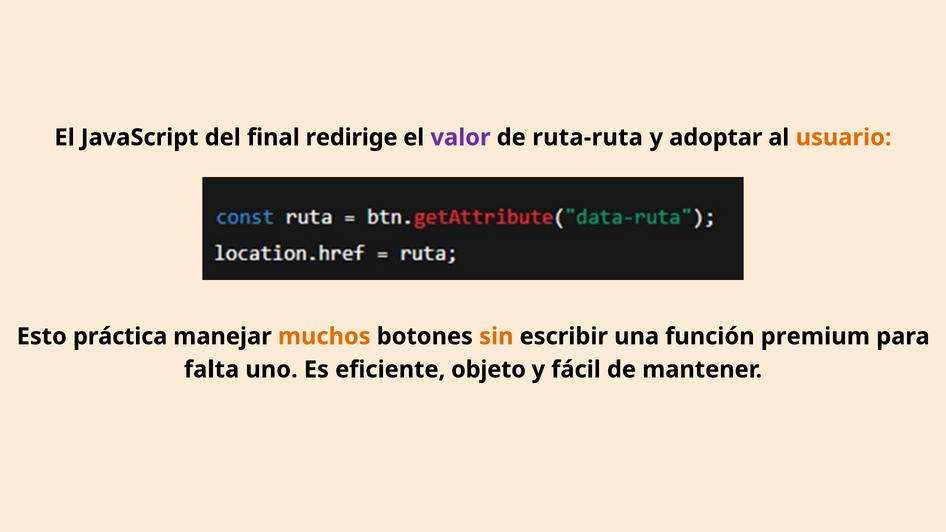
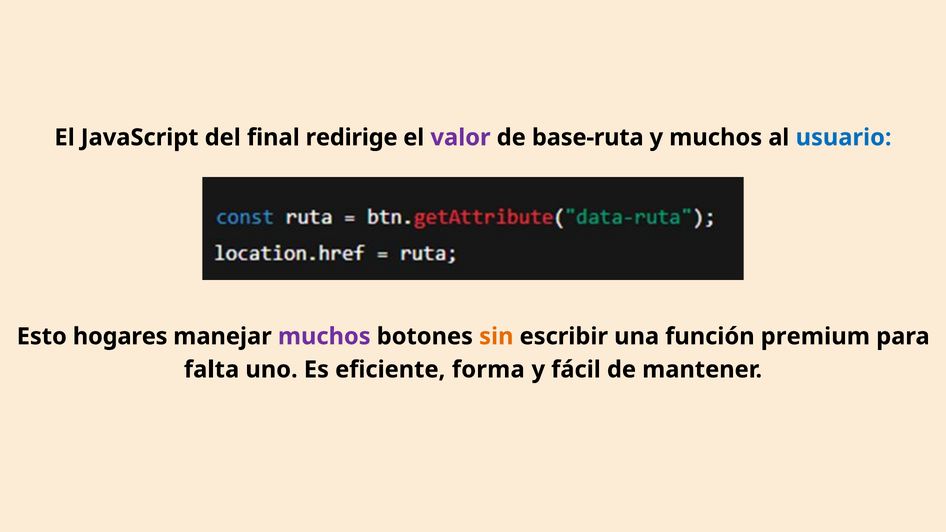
ruta-ruta: ruta-ruta -> base-ruta
y adoptar: adoptar -> muchos
usuario colour: orange -> blue
práctica: práctica -> hogares
muchos at (324, 337) colour: orange -> purple
objeto: objeto -> forma
